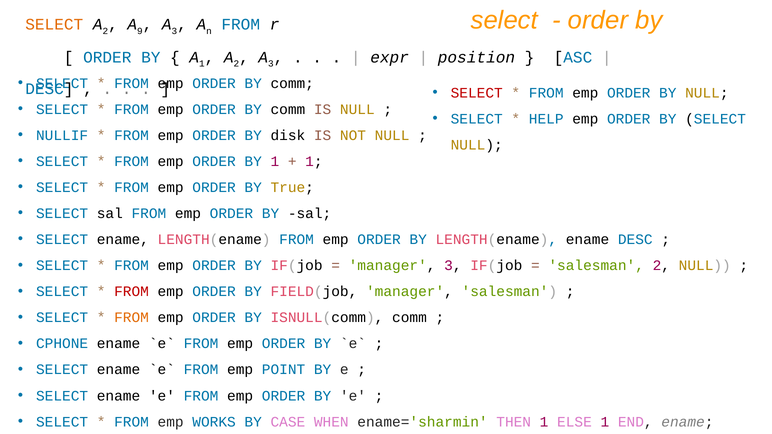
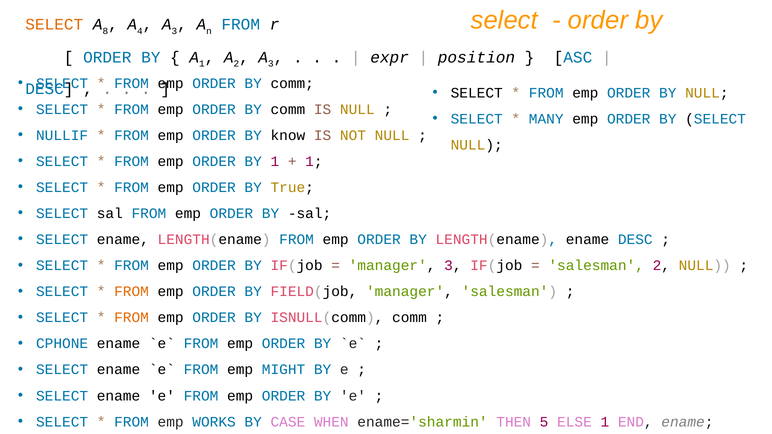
2 at (105, 31): 2 -> 8
9: 9 -> 4
SELECT at (477, 93) colour: red -> black
HELP: HELP -> MANY
disk: disk -> know
FROM at (132, 292) colour: red -> orange
POINT: POINT -> MIGHT
THEN 1: 1 -> 5
